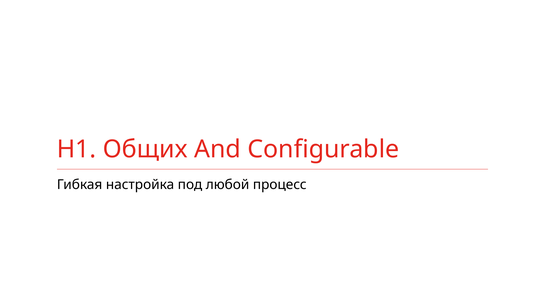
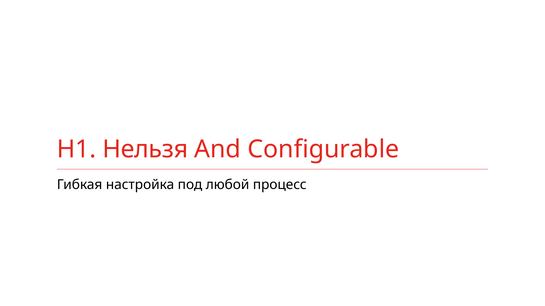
Общих: Общих -> Нельзя
